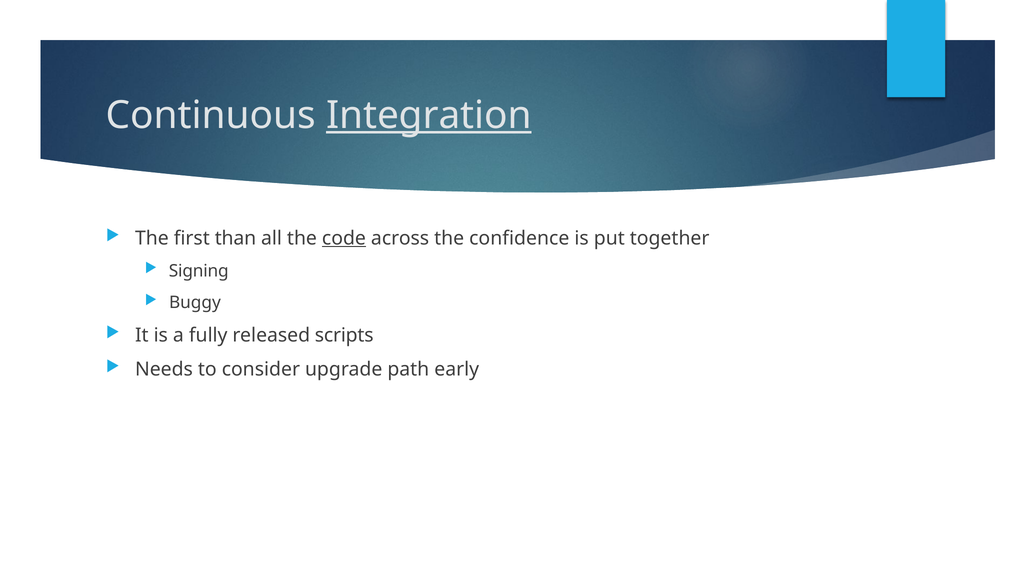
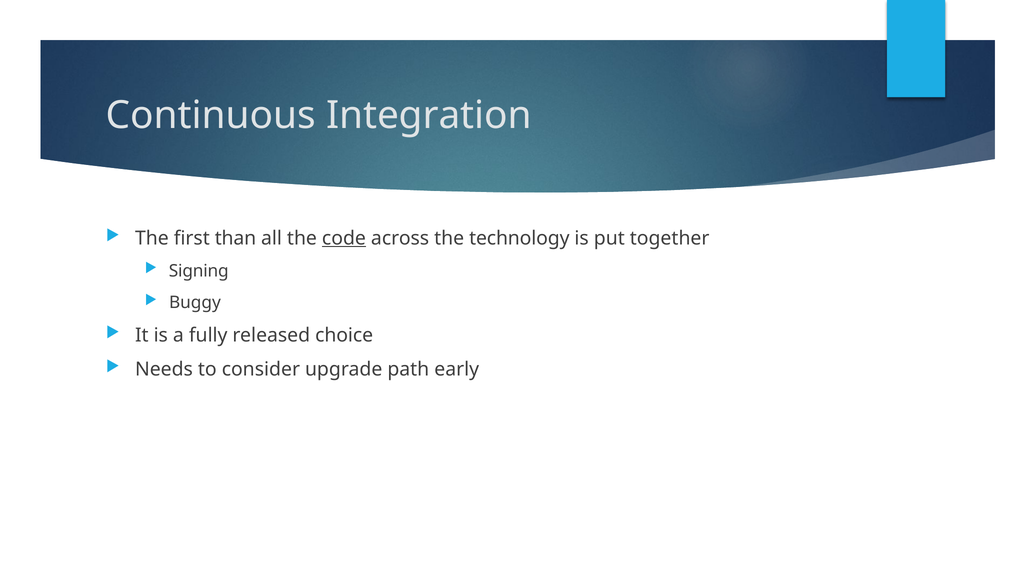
Integration underline: present -> none
confidence: confidence -> technology
scripts: scripts -> choice
